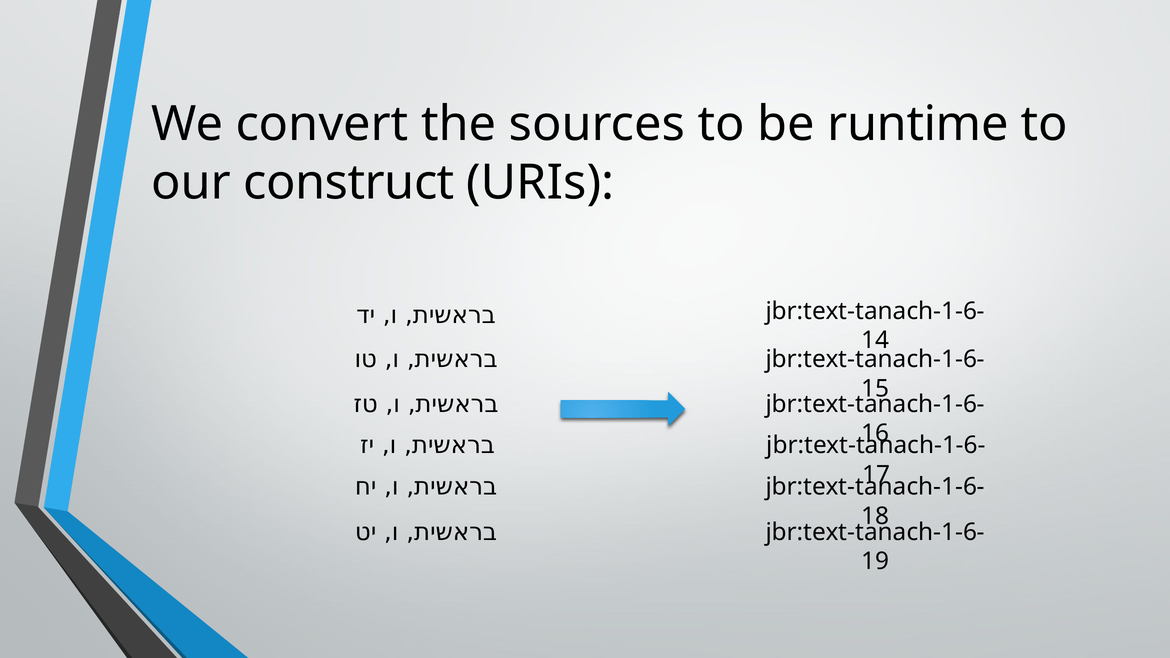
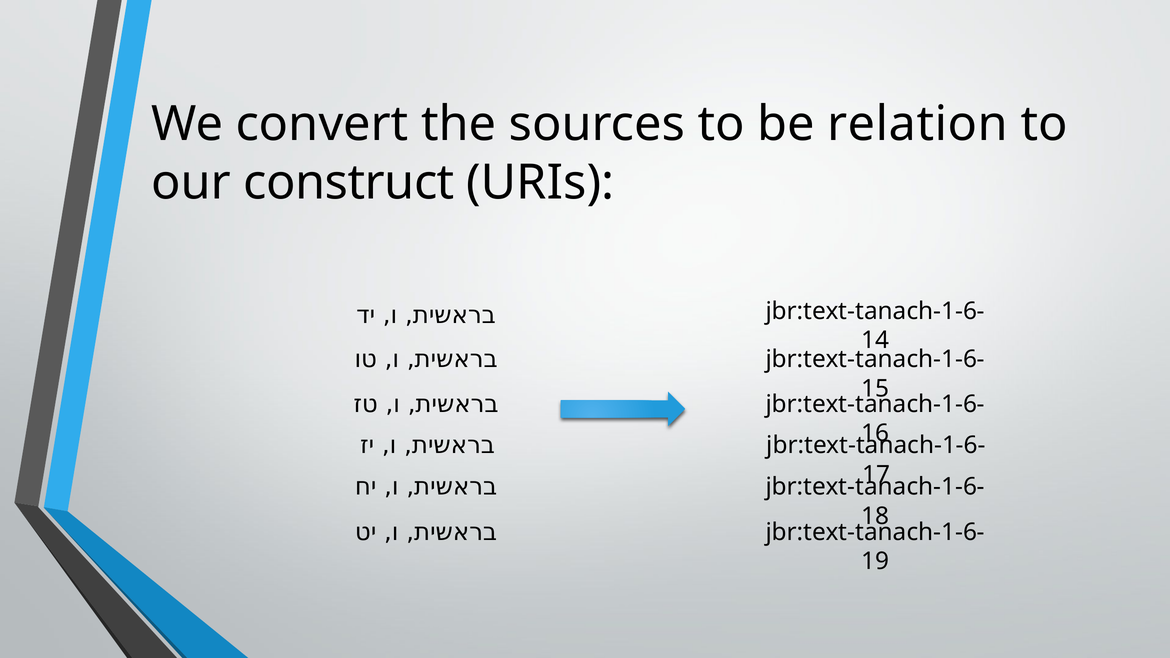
runtime: runtime -> relation
